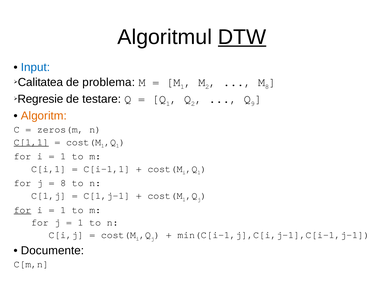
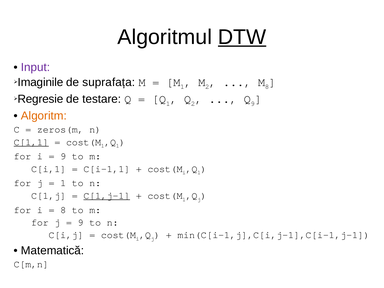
Input colour: blue -> purple
Calitatea: Calitatea -> Imaginile
problema: problema -> suprafața
1 at (63, 156): 1 -> 9
8 at (63, 183): 8 -> 1
C[1,j-1 underline: none -> present
for at (22, 210) underline: present -> none
1 at (63, 210): 1 -> 8
1 at (81, 222): 1 -> 9
Documente: Documente -> Matematică
